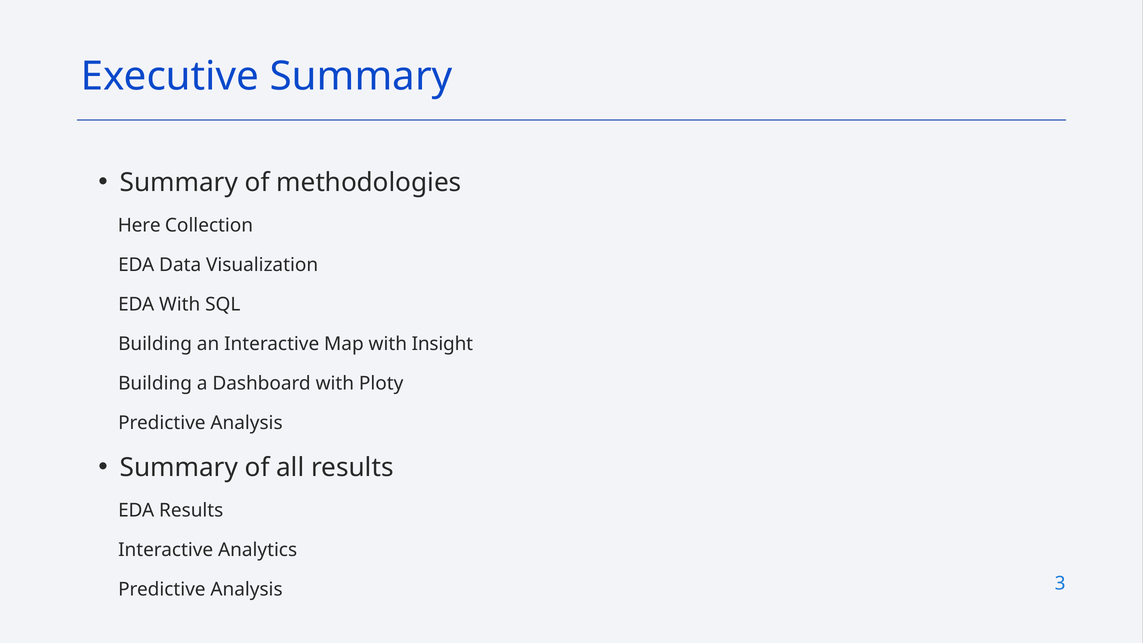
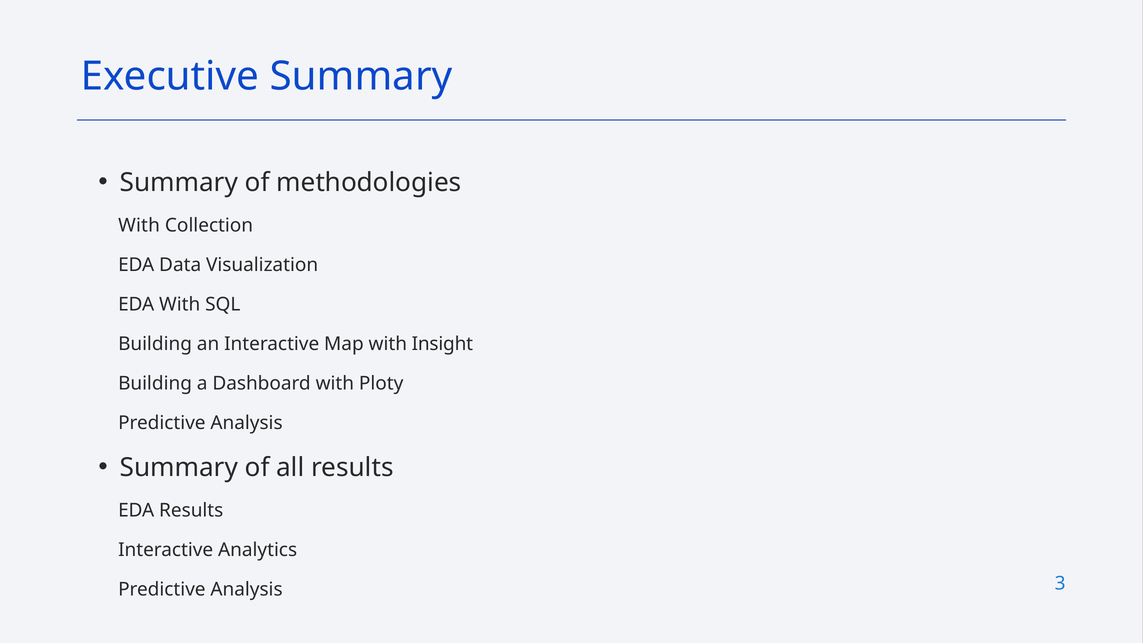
Here at (139, 226): Here -> With
